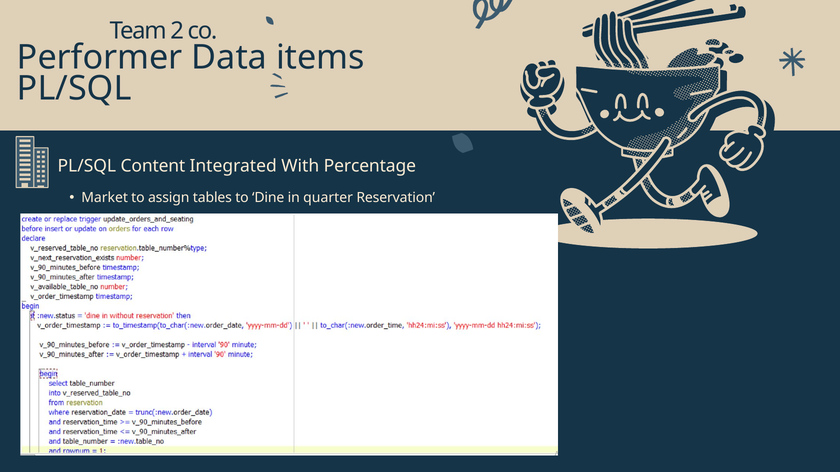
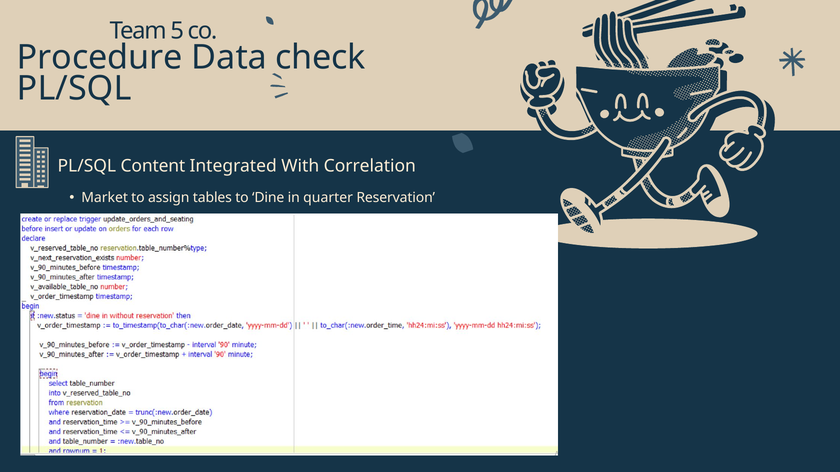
2: 2 -> 5
Performer: Performer -> Procedure
items: items -> check
Percentage: Percentage -> Correlation
